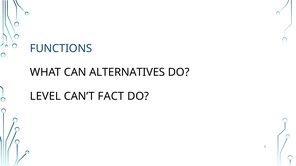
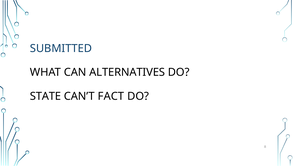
FUNCTIONS: FUNCTIONS -> SUBMITTED
LEVEL: LEVEL -> STATE
